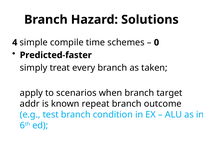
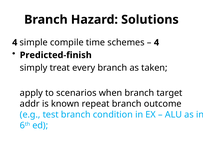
0 at (156, 43): 0 -> 4
Predicted-faster: Predicted-faster -> Predicted-finish
